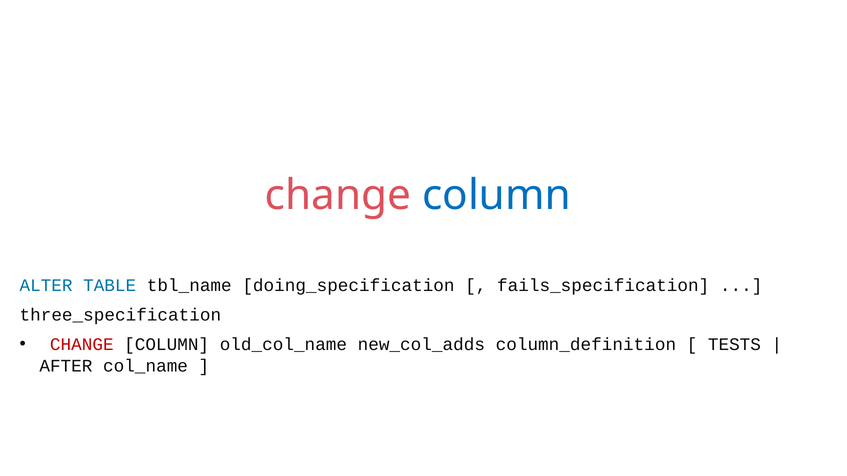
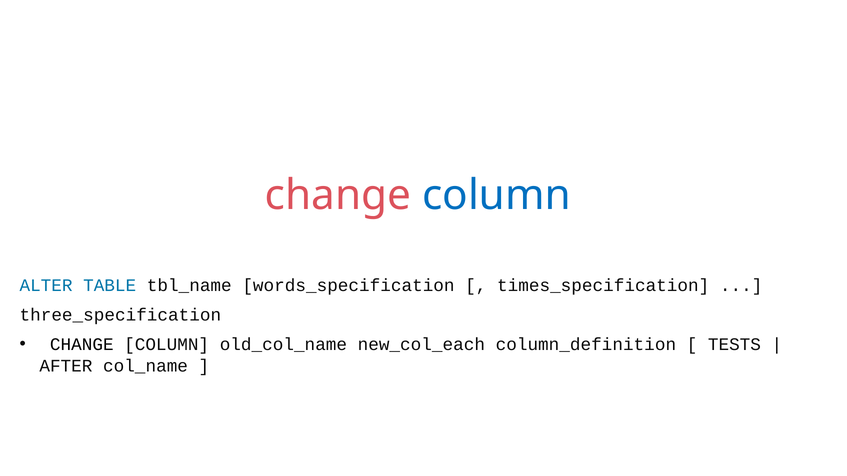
doing_specification: doing_specification -> words_specification
fails_specification: fails_specification -> times_specification
CHANGE at (82, 345) colour: red -> black
new_col_adds: new_col_adds -> new_col_each
